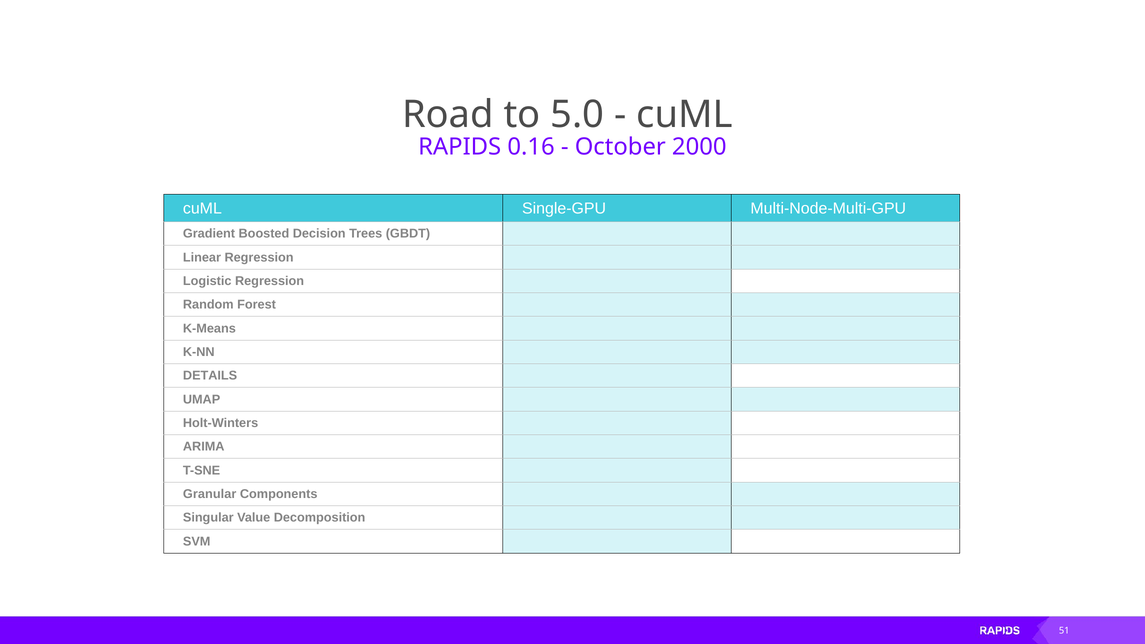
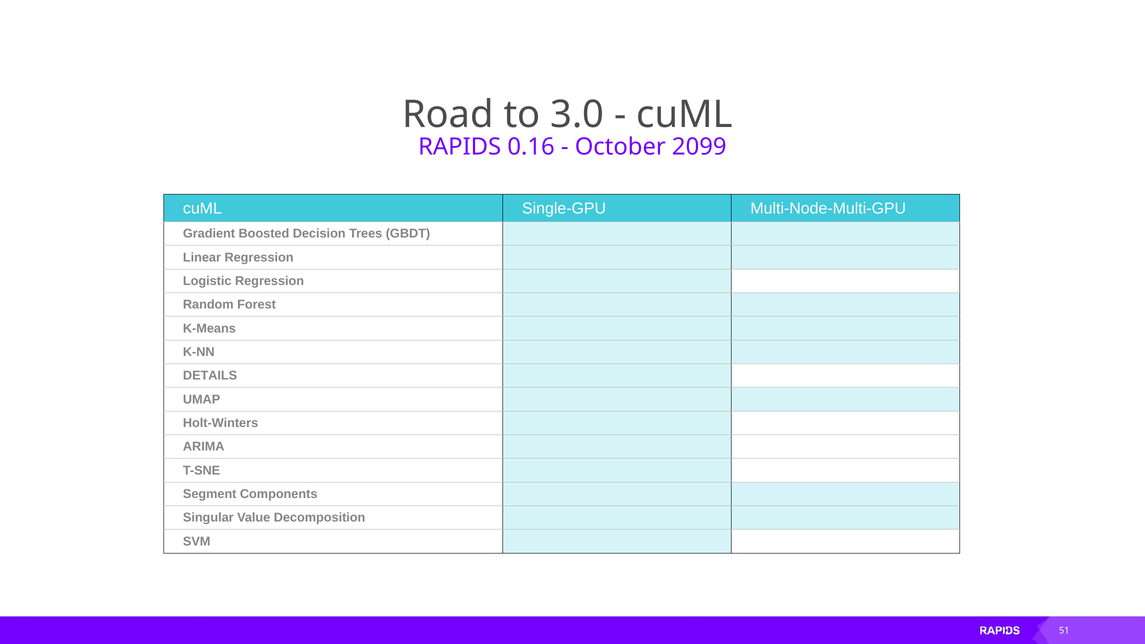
5.0: 5.0 -> 3.0
2000: 2000 -> 2099
Granular: Granular -> Segment
